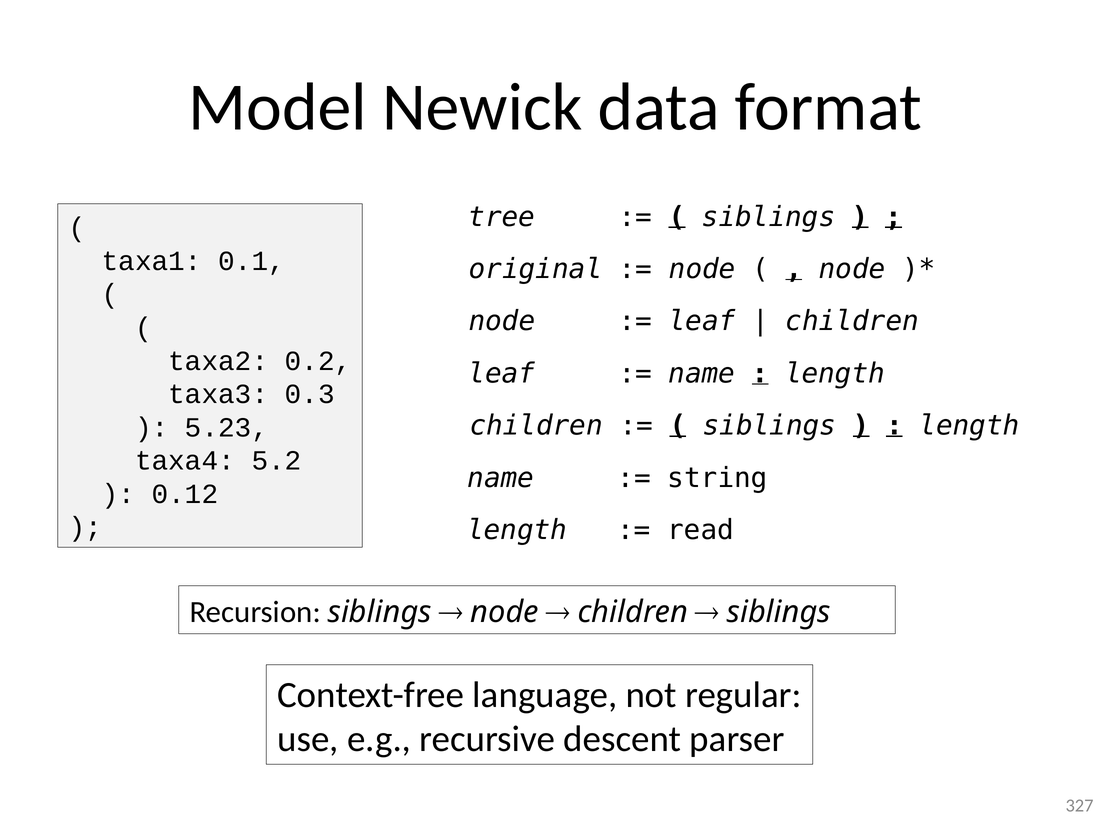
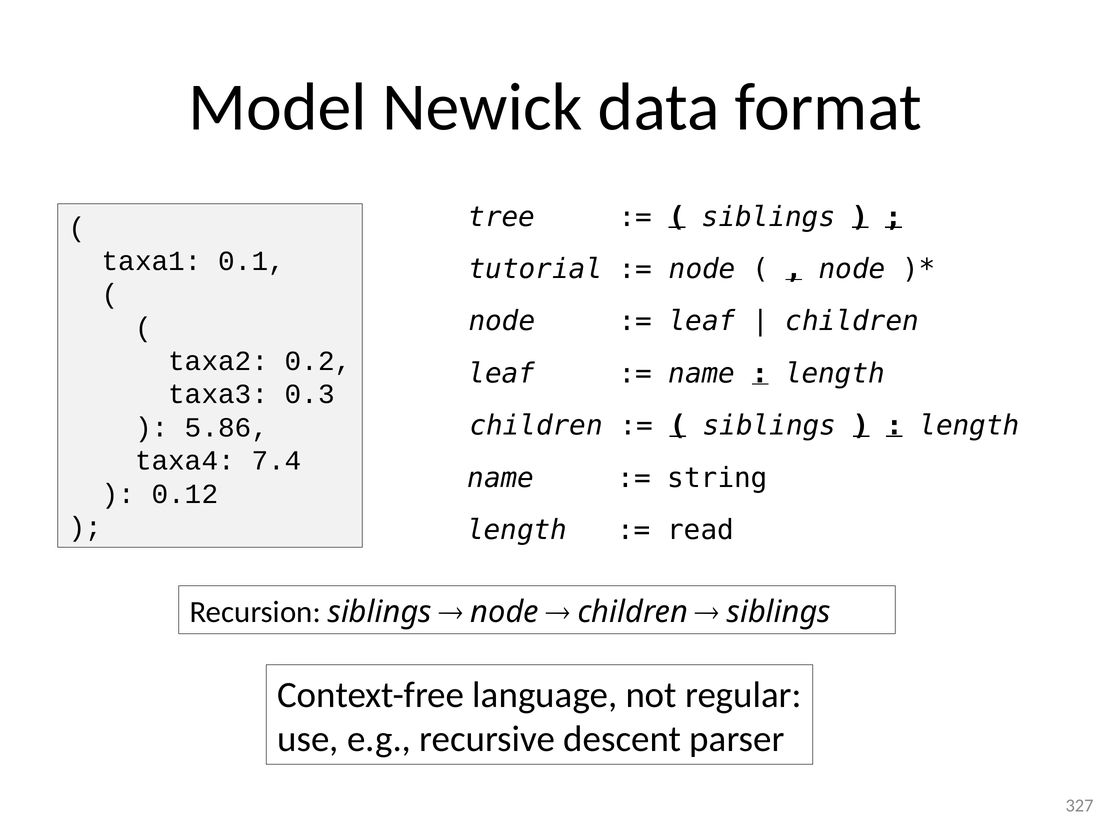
original: original -> tutorial
5.23: 5.23 -> 5.86
5.2: 5.2 -> 7.4
